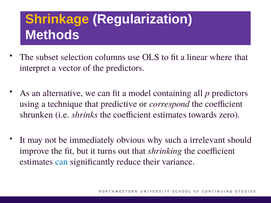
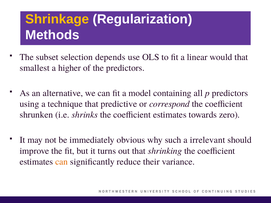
columns: columns -> depends
where: where -> would
interpret: interpret -> smallest
vector: vector -> higher
can at (62, 162) colour: blue -> orange
